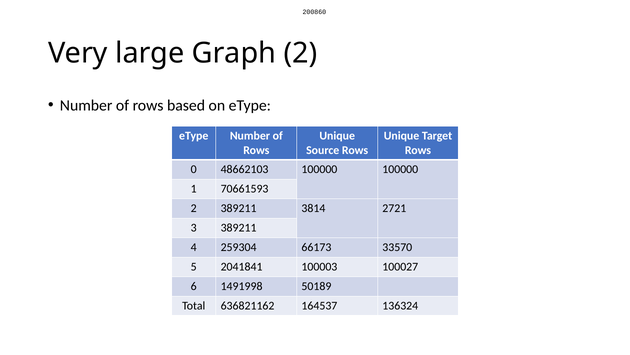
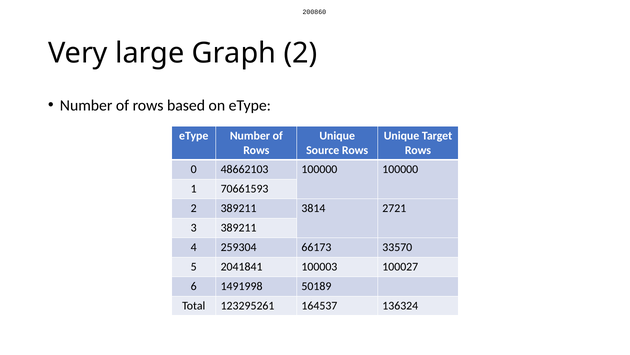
636821162: 636821162 -> 123295261
